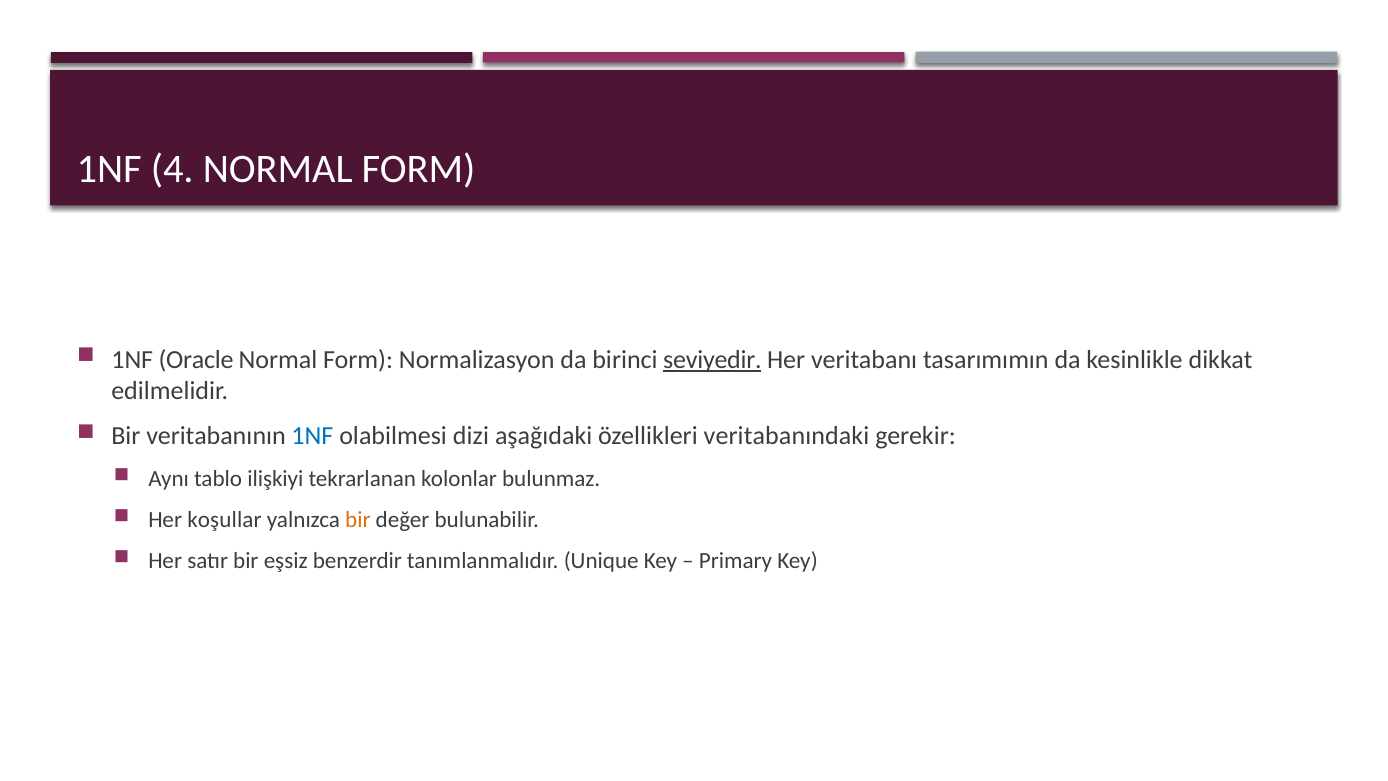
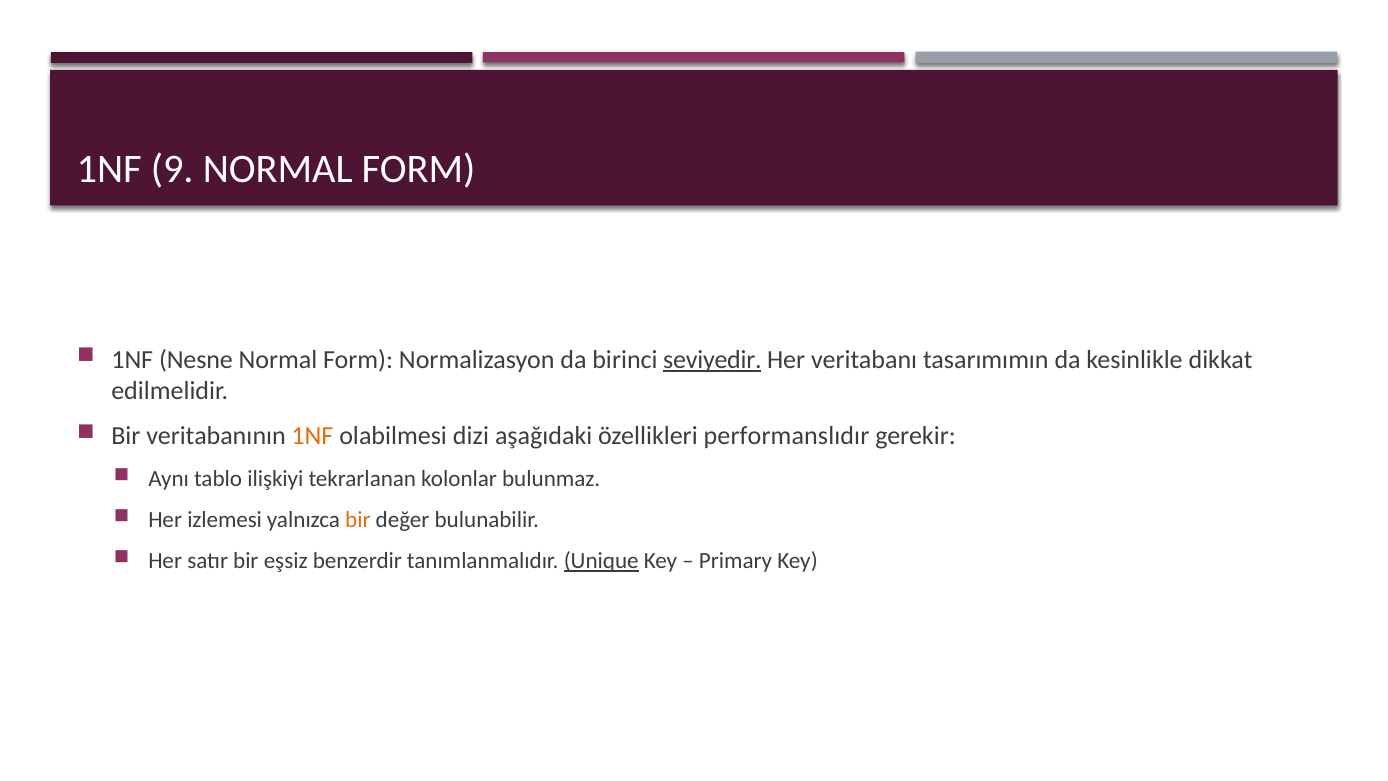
4: 4 -> 9
Oracle: Oracle -> Nesne
1NF at (312, 436) colour: blue -> orange
veritabanındaki: veritabanındaki -> performanslıdır
koşullar: koşullar -> izlemesi
Unique underline: none -> present
